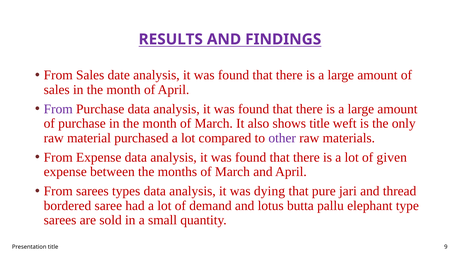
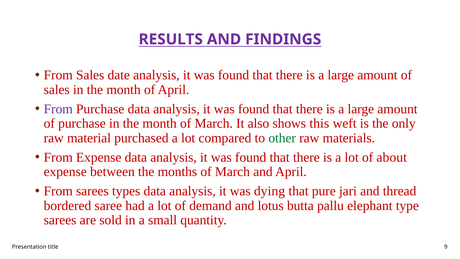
shows title: title -> this
other colour: purple -> green
given: given -> about
